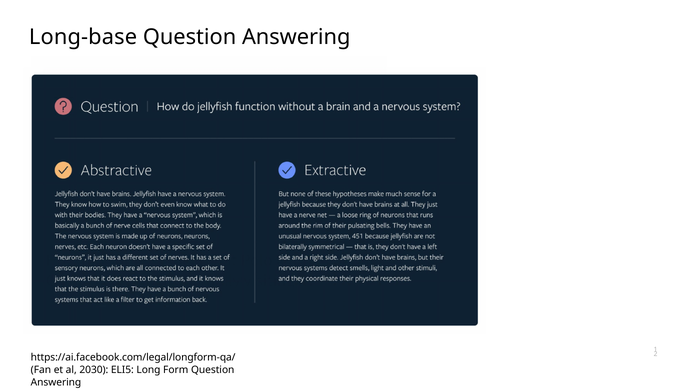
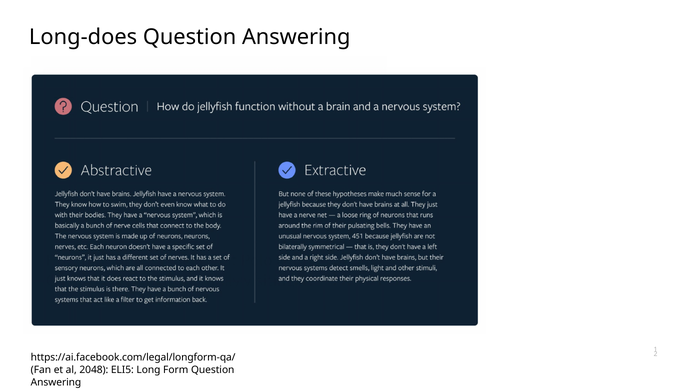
Long-base: Long-base -> Long-does
2030: 2030 -> 2048
